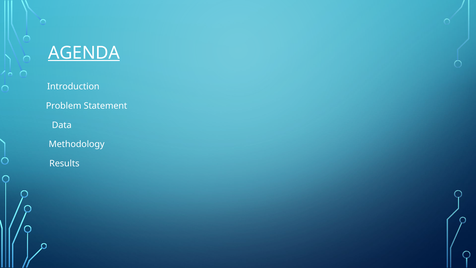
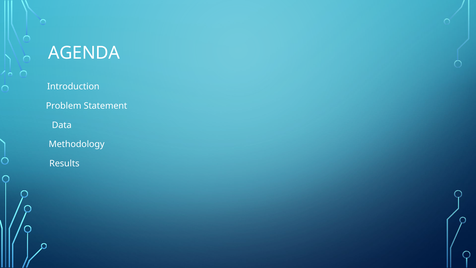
AGENDA underline: present -> none
